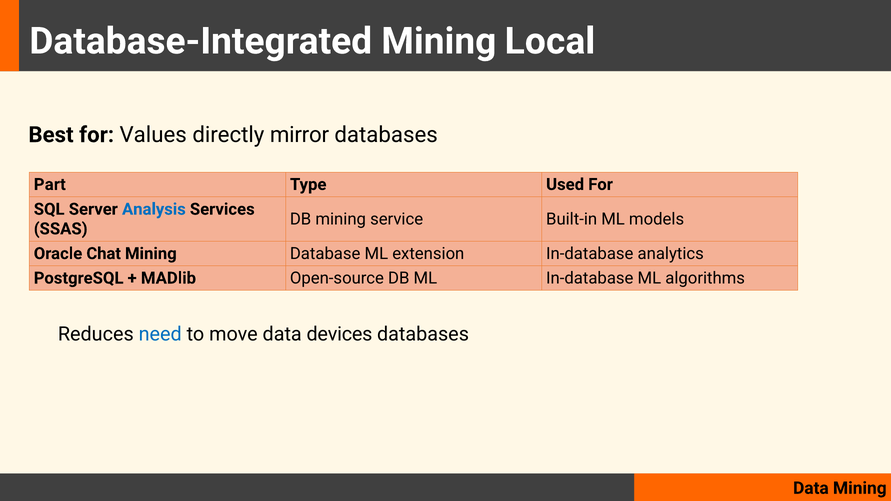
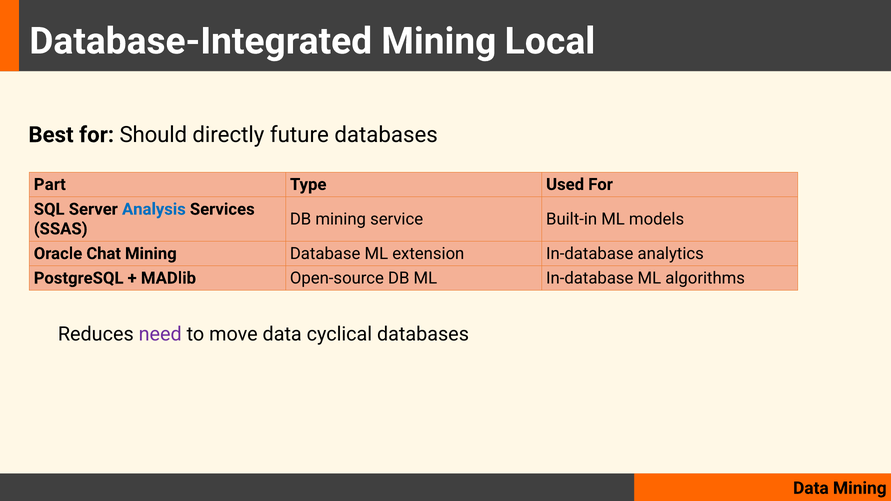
Values: Values -> Should
mirror: mirror -> future
need colour: blue -> purple
devices: devices -> cyclical
